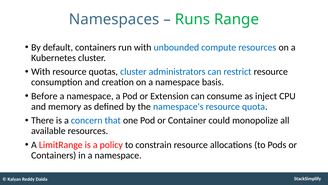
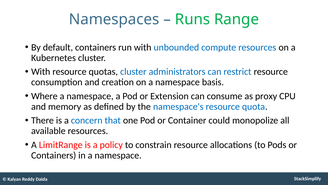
Before: Before -> Where
inject: inject -> proxy
